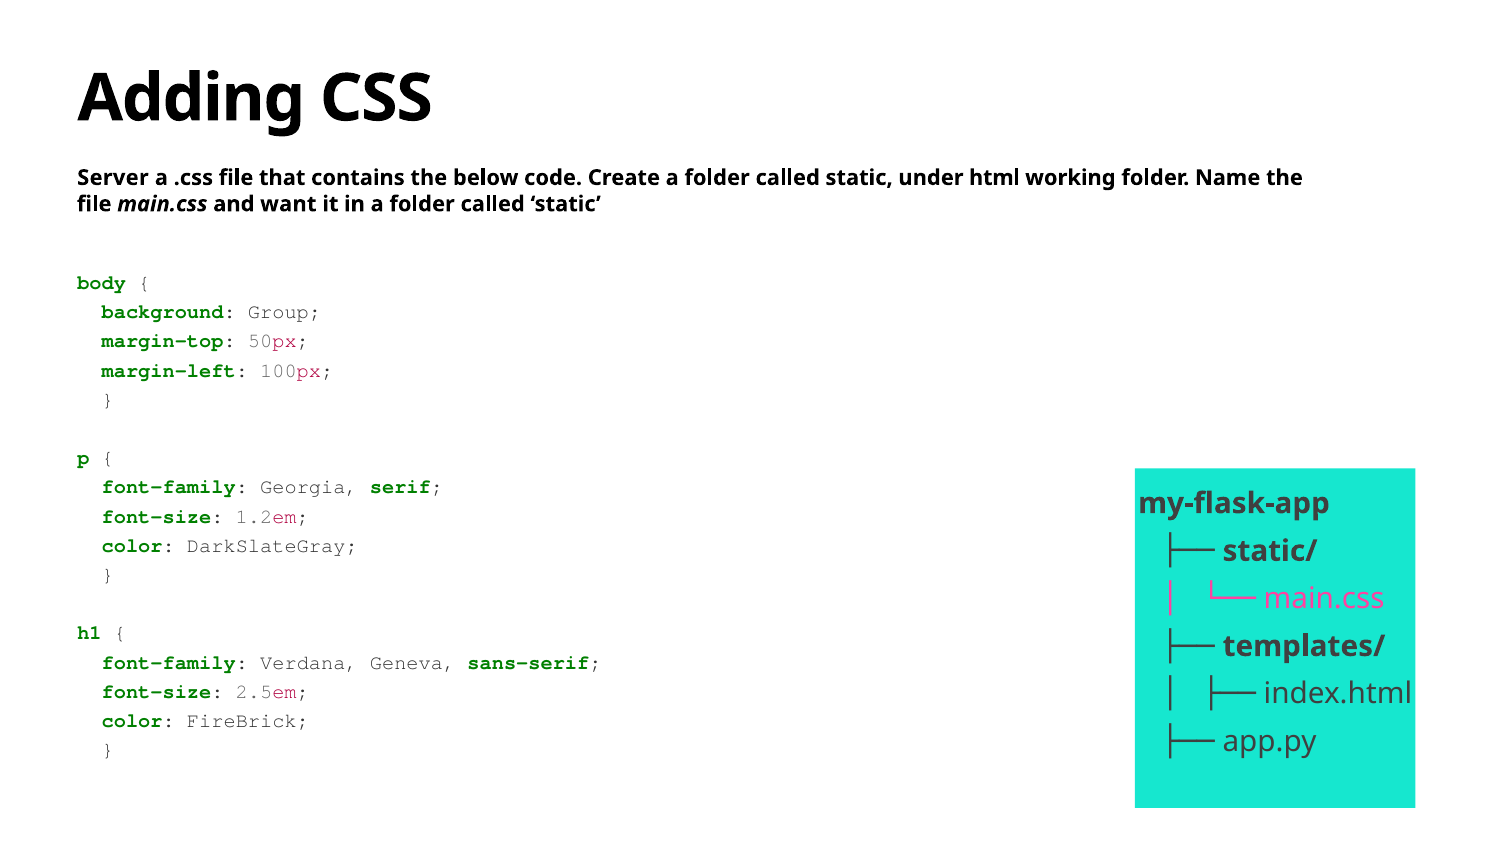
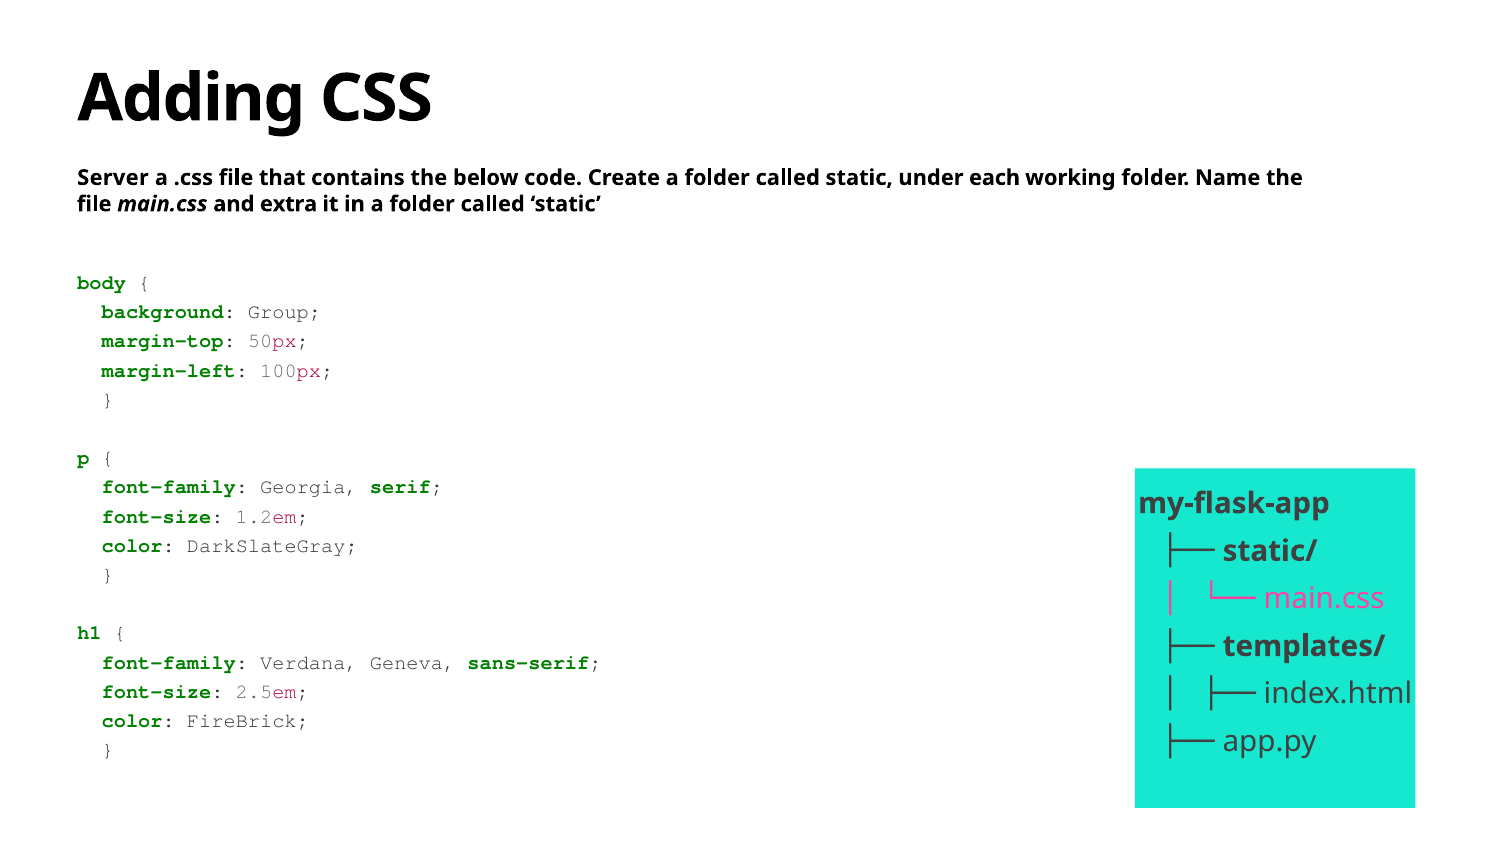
html: html -> each
want: want -> extra
